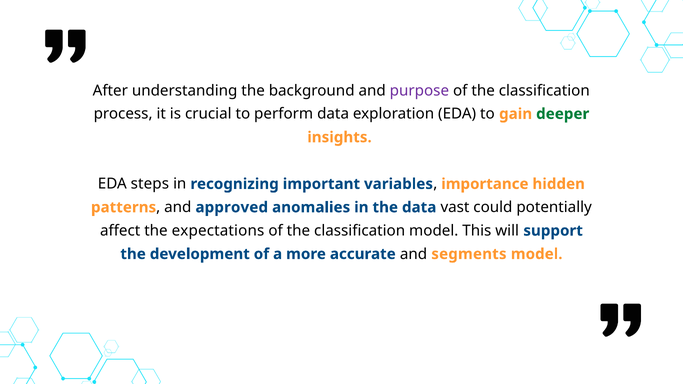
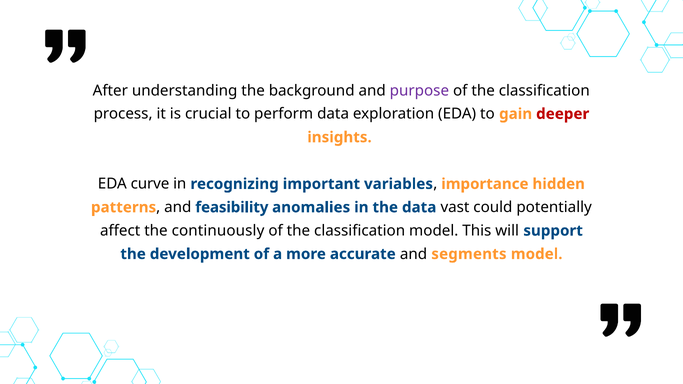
deeper colour: green -> red
steps: steps -> curve
approved: approved -> feasibility
expectations: expectations -> continuously
